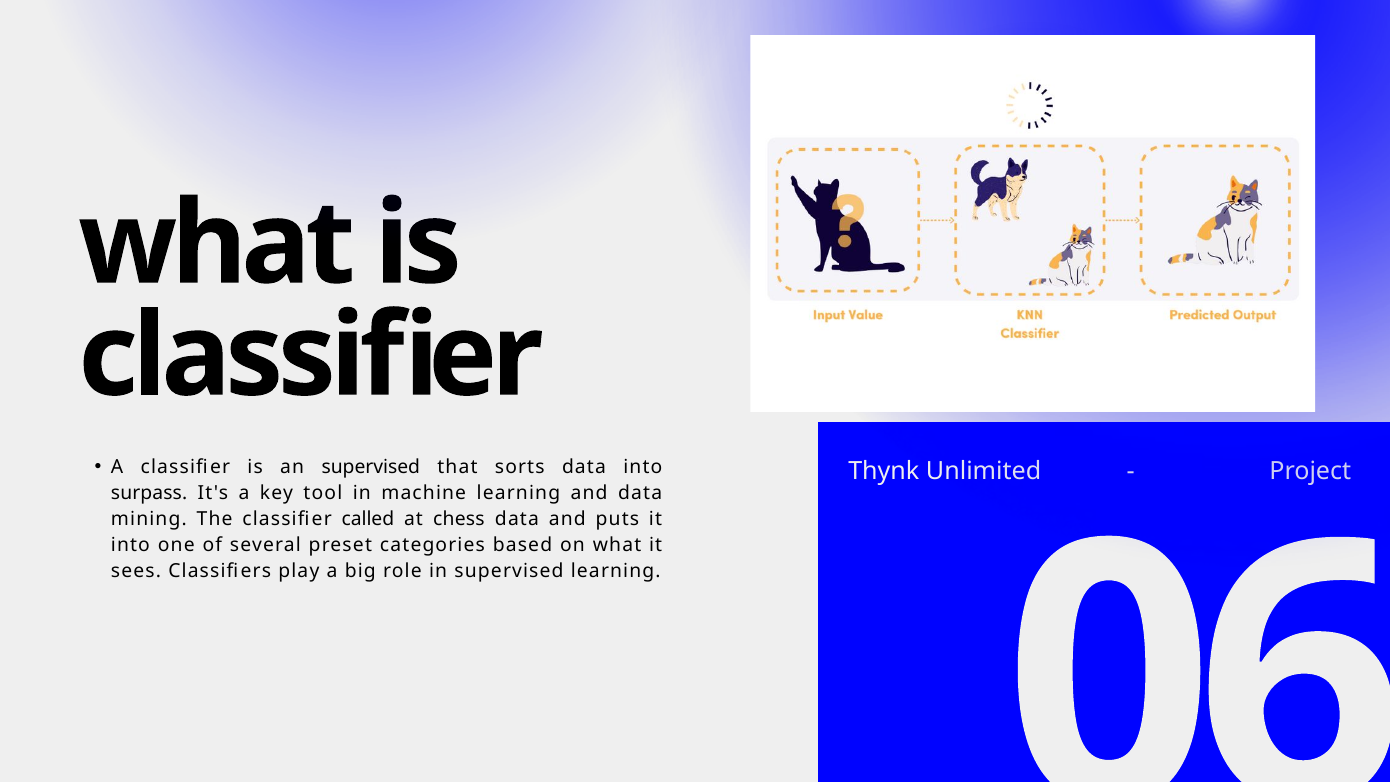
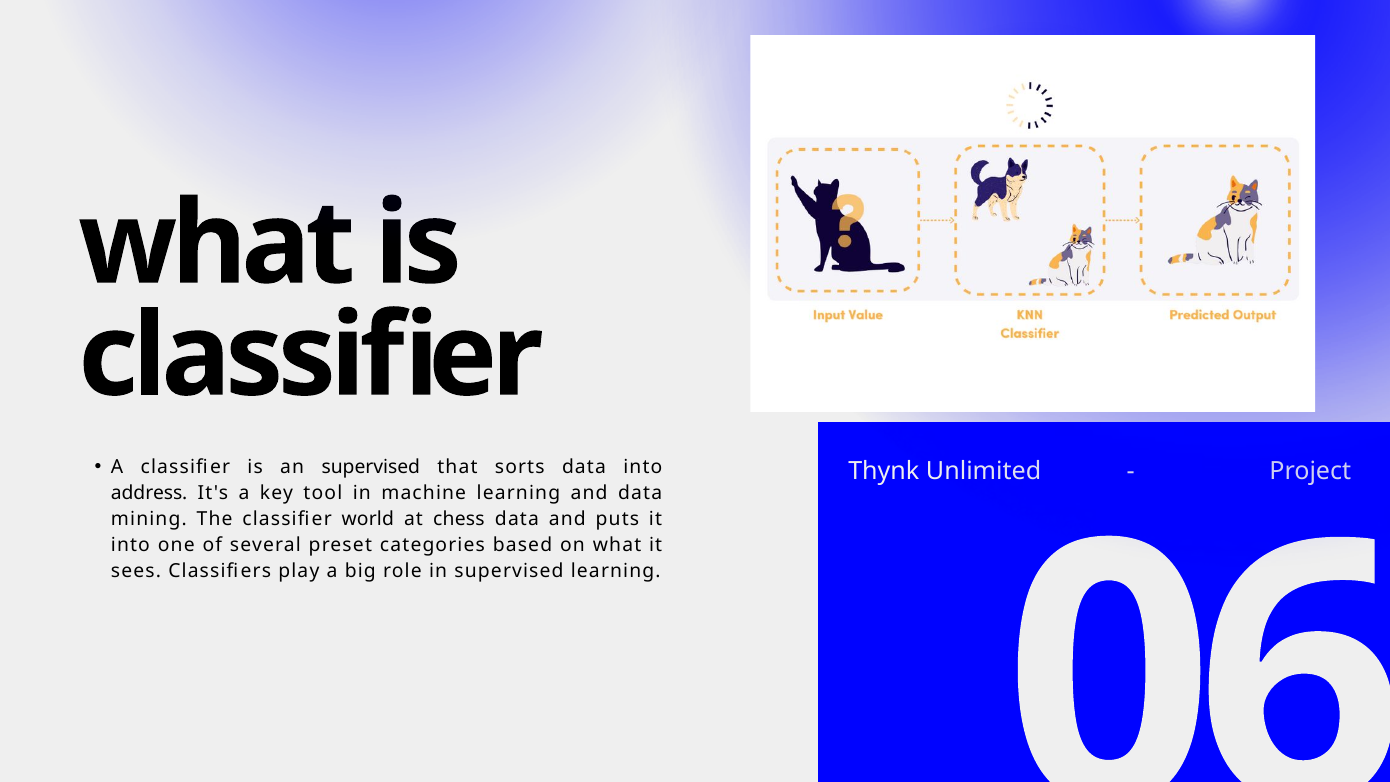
surpass: surpass -> address
called: called -> world
